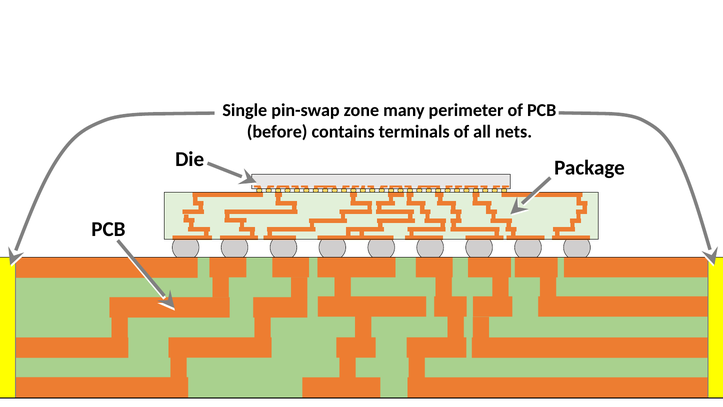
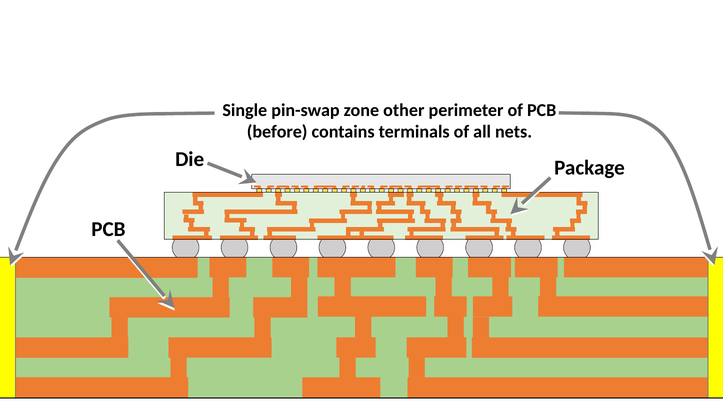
many: many -> other
